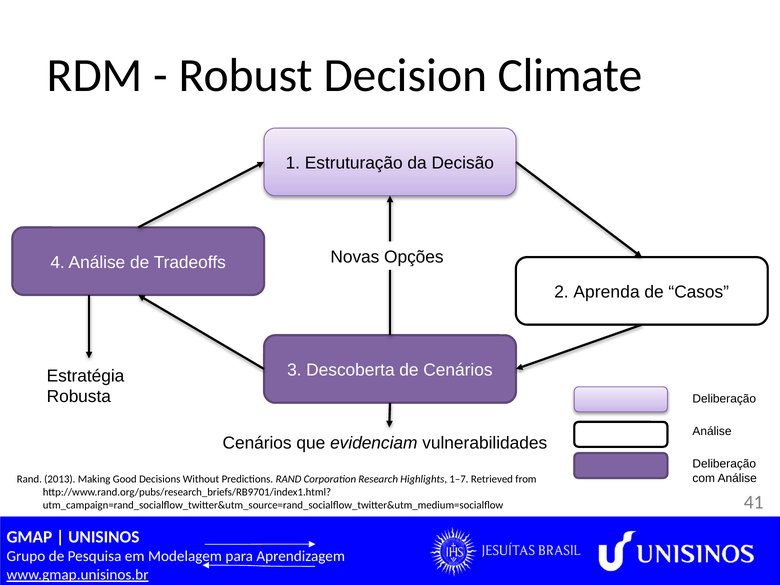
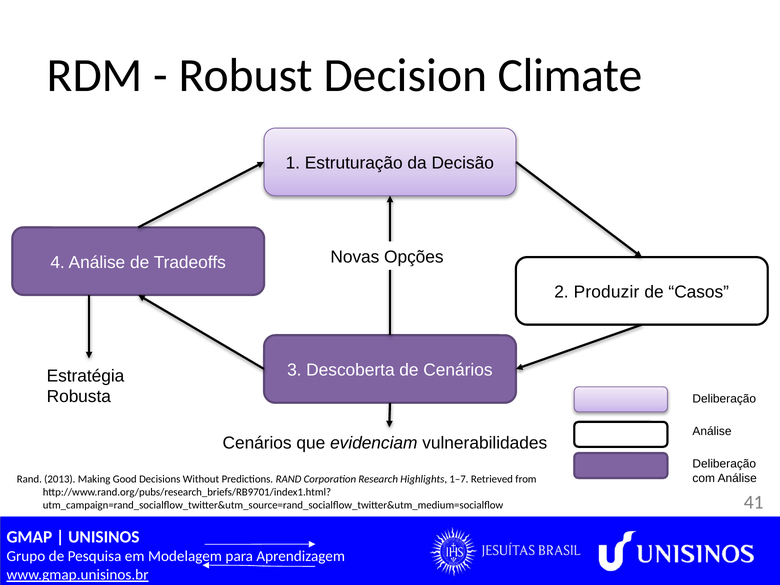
Aprenda: Aprenda -> Produzir
